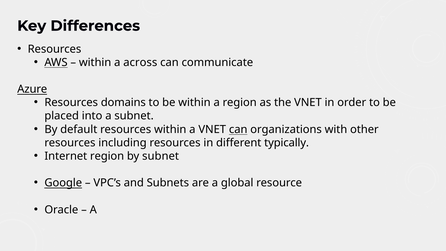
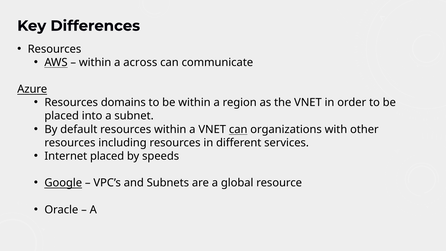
typically: typically -> services
Internet region: region -> placed
by subnet: subnet -> speeds
